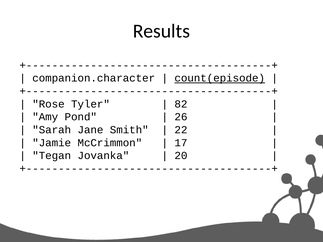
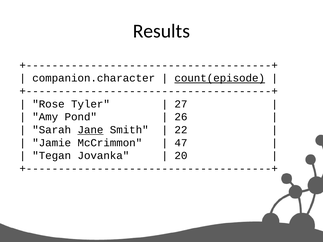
82: 82 -> 27
Jane underline: none -> present
17: 17 -> 47
